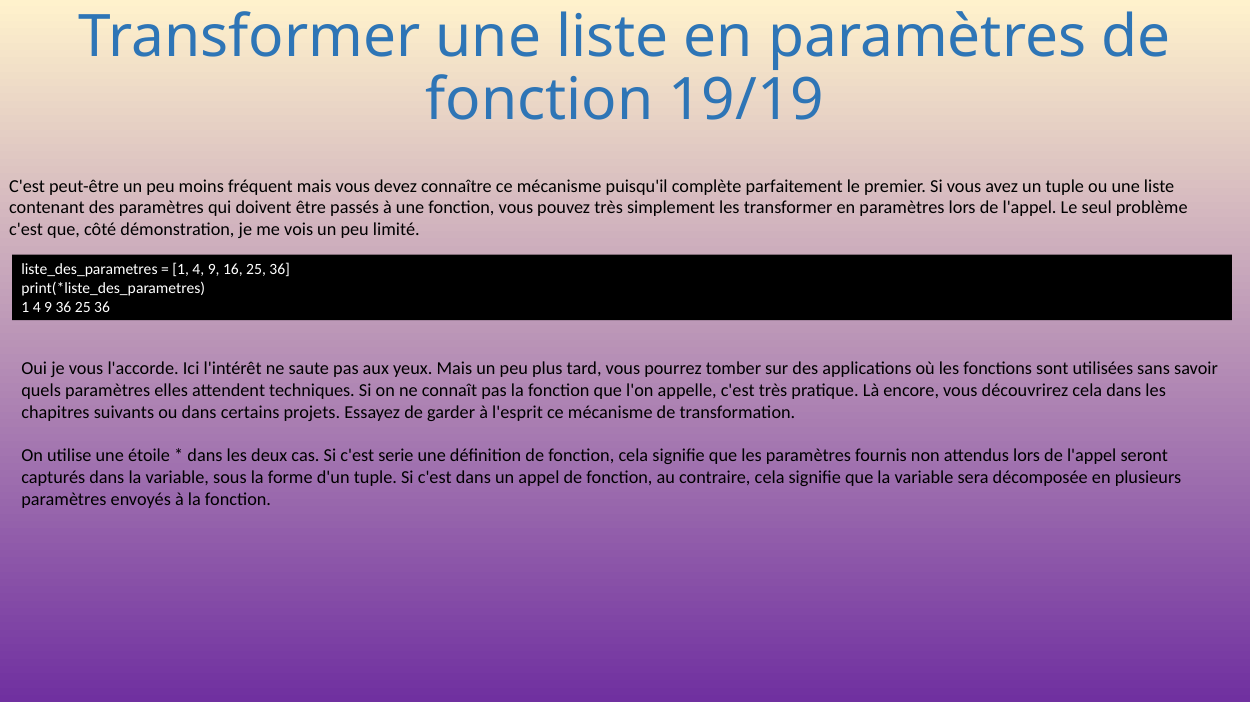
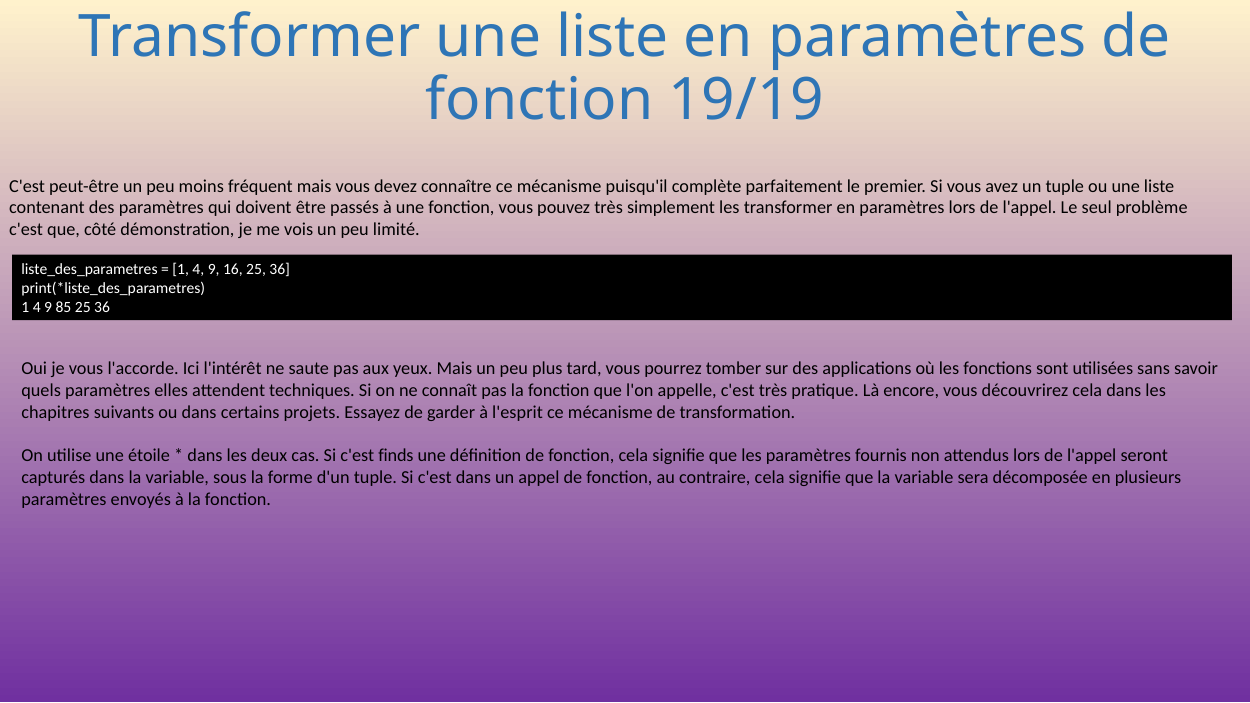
9 36: 36 -> 85
serie: serie -> finds
